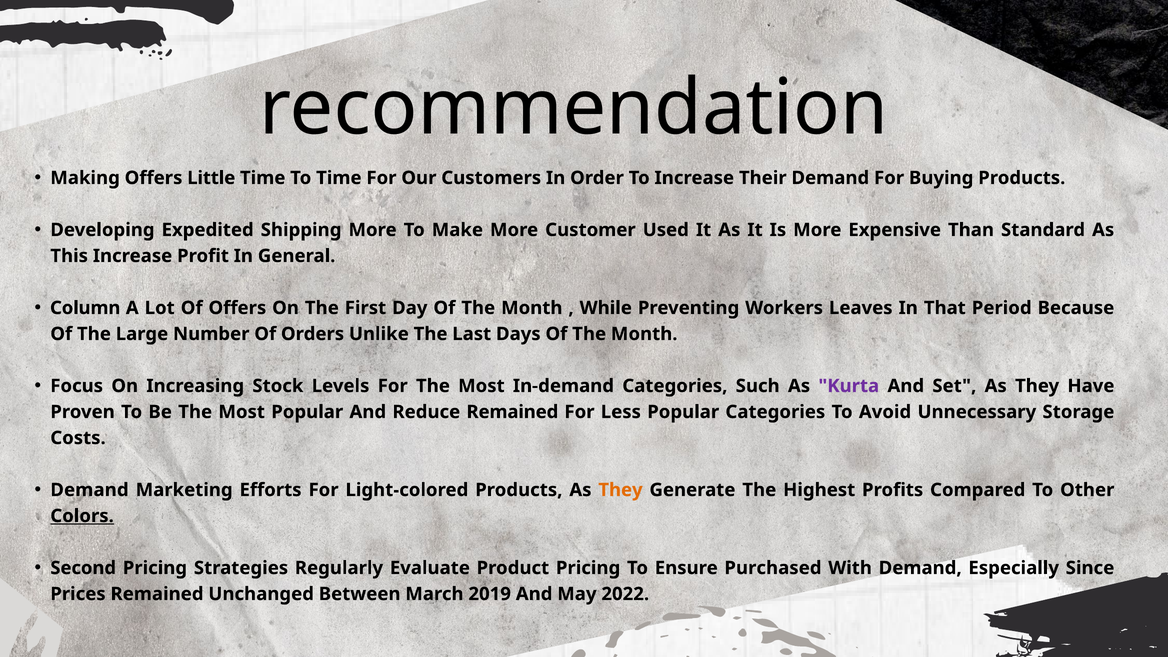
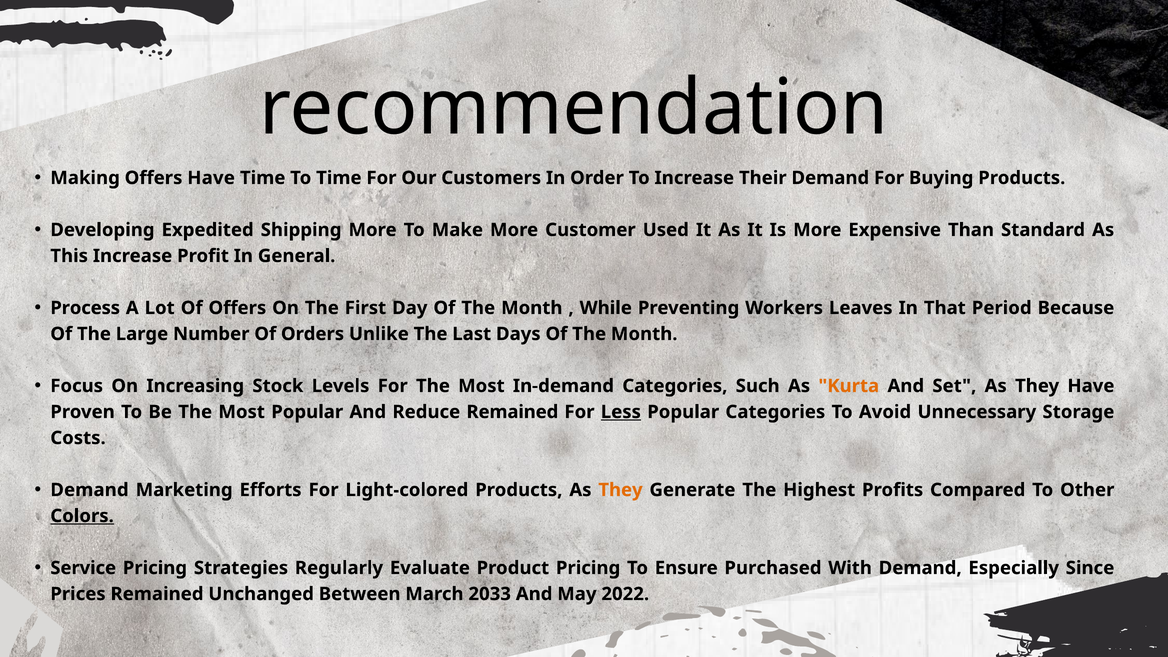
Offers Little: Little -> Have
Column: Column -> Process
Kurta colour: purple -> orange
Less underline: none -> present
Second: Second -> Service
2019: 2019 -> 2033
